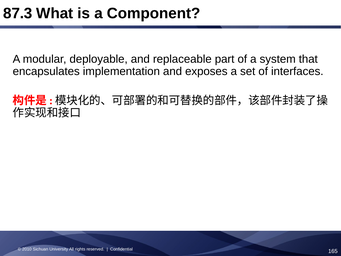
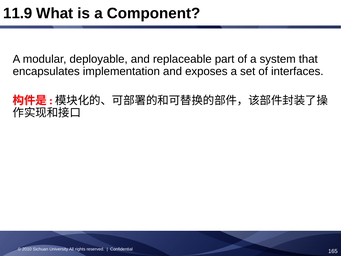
87.3: 87.3 -> 11.9
